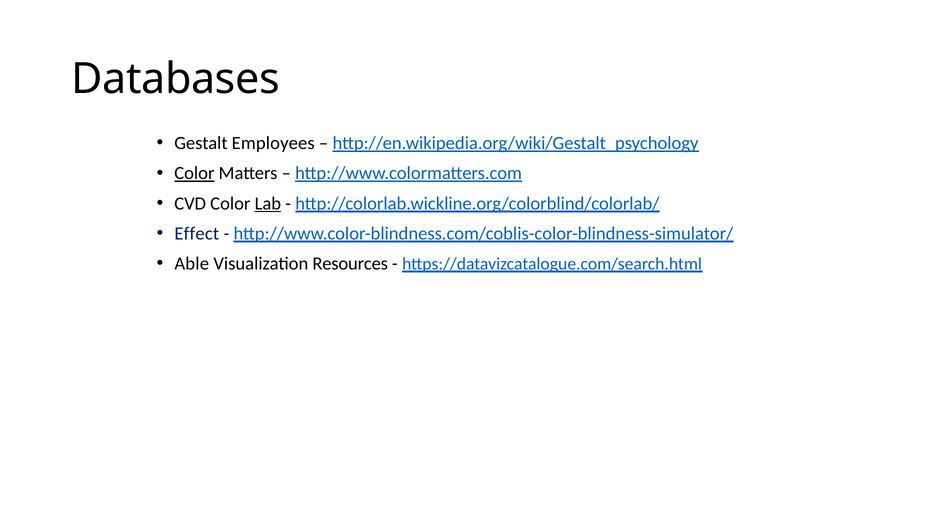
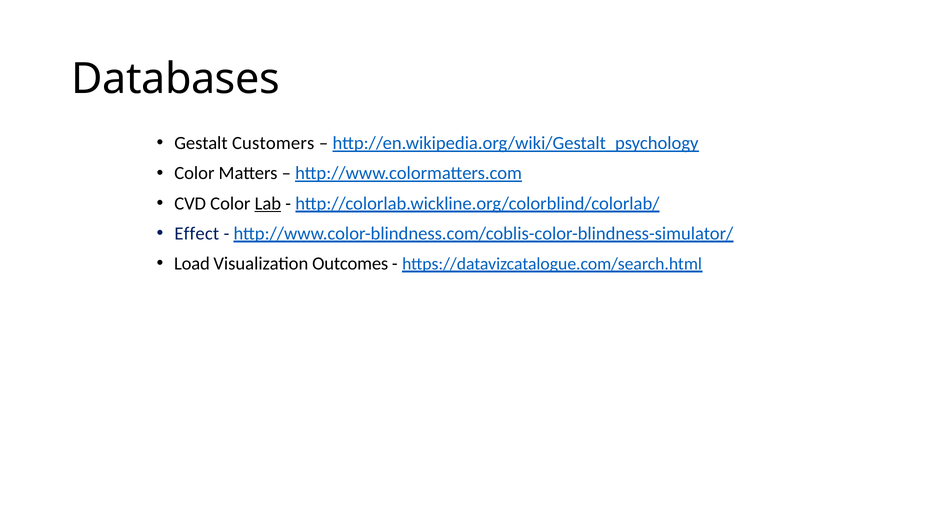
Employees: Employees -> Customers
Color at (194, 173) underline: present -> none
Able: Able -> Load
Resources: Resources -> Outcomes
